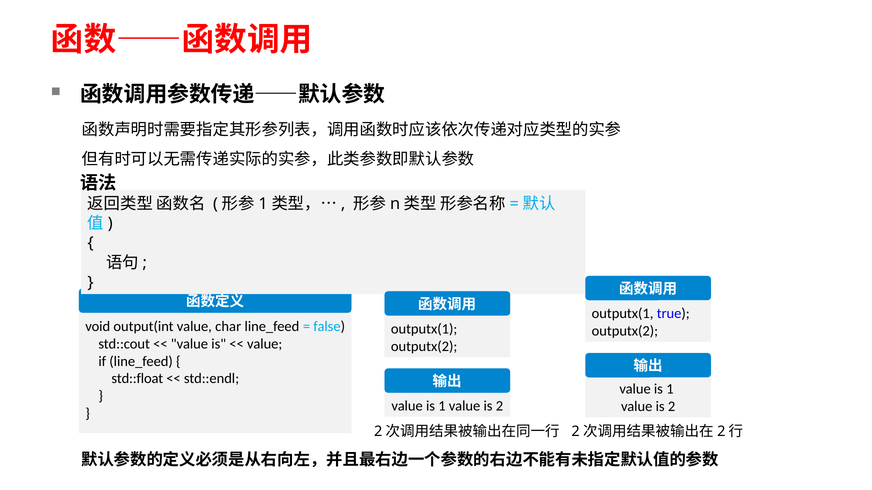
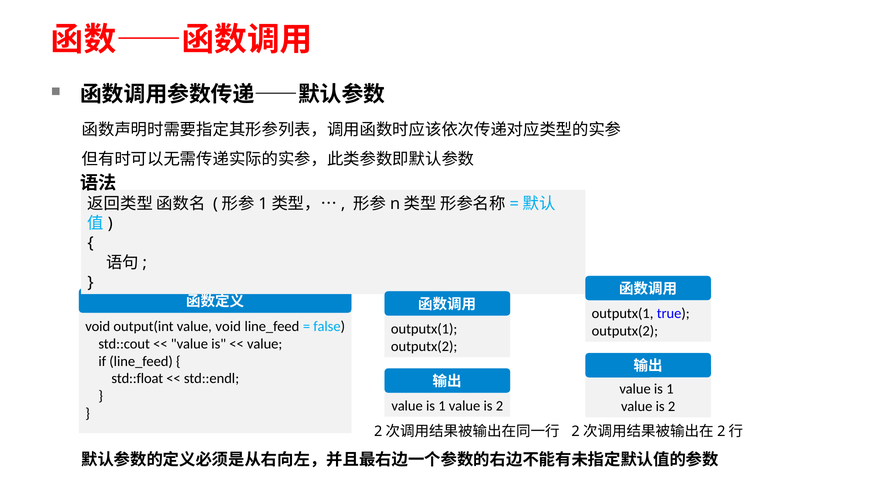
value char: char -> void
